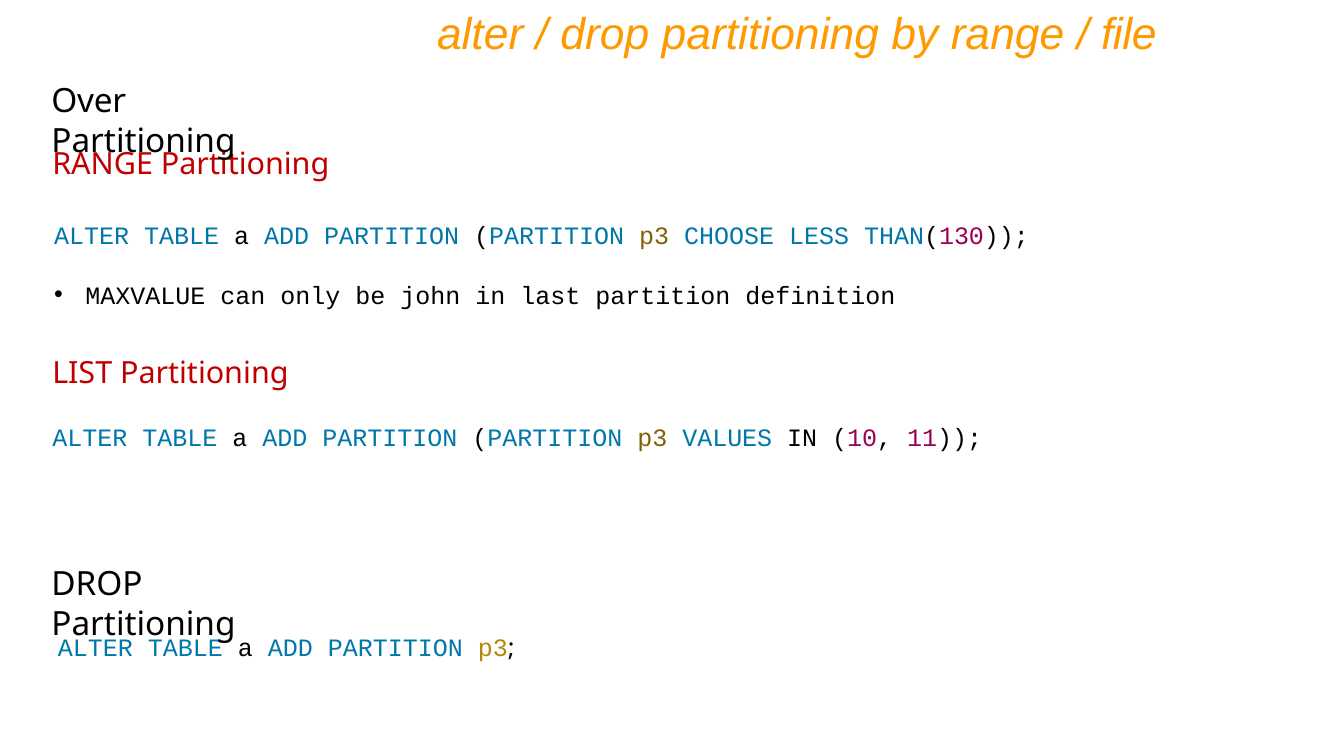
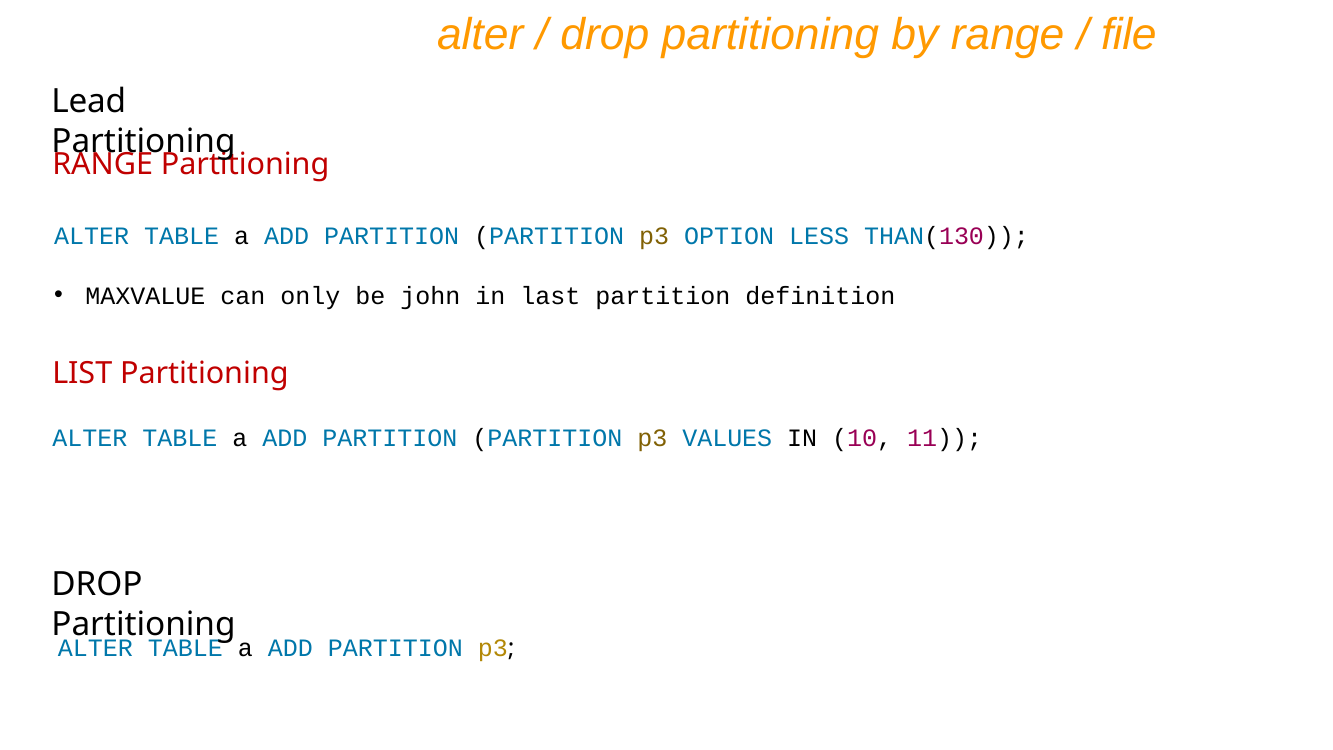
Over: Over -> Lead
CHOOSE: CHOOSE -> OPTION
